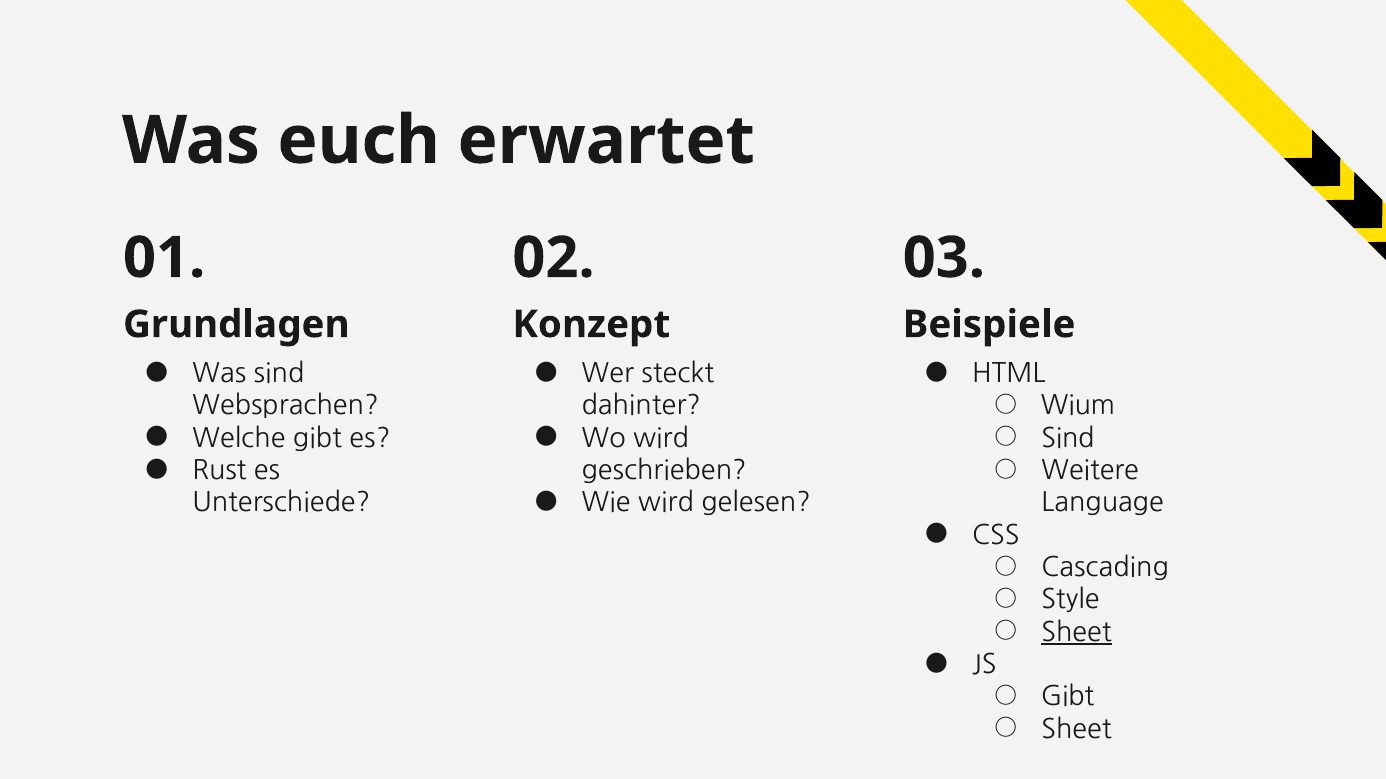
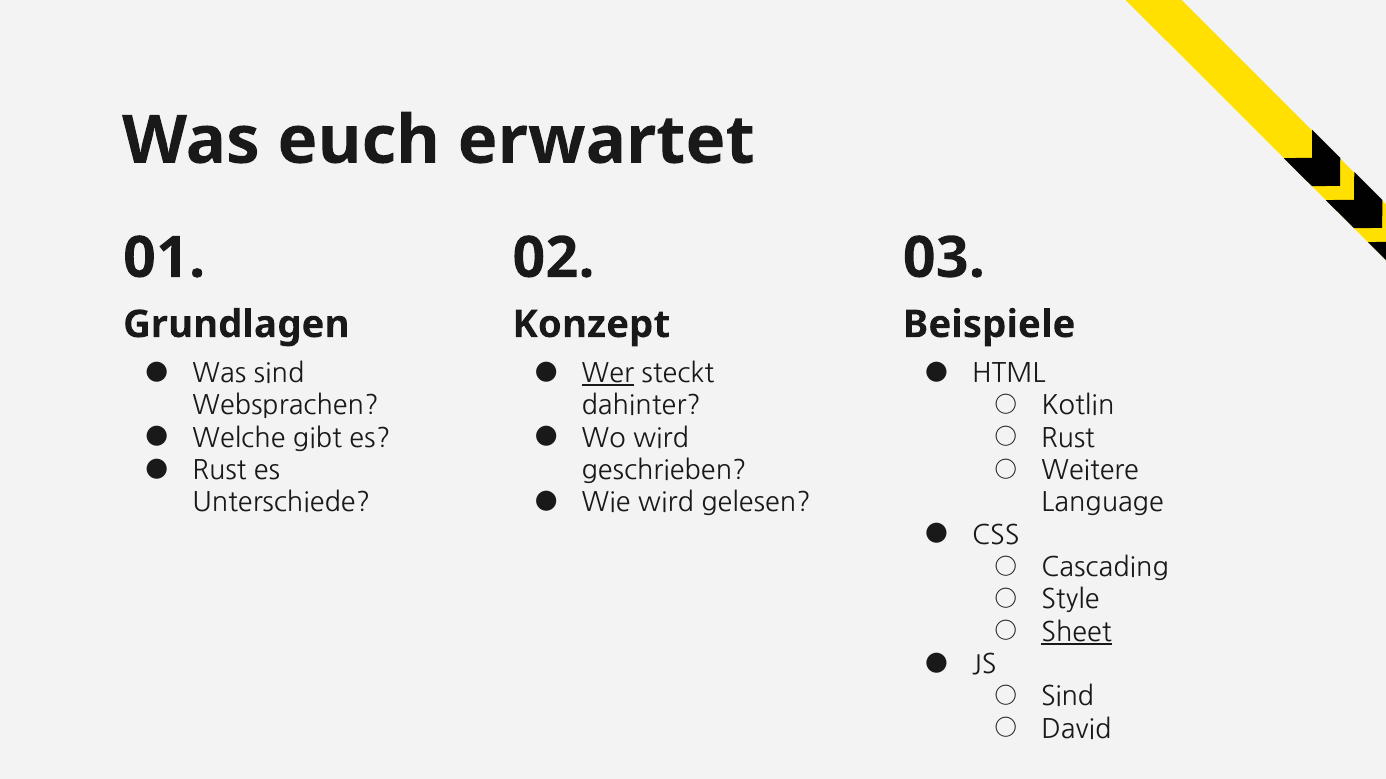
Wer underline: none -> present
Wium: Wium -> Kotlin
Sind at (1068, 438): Sind -> Rust
Gibt at (1068, 697): Gibt -> Sind
Sheet at (1076, 730): Sheet -> David
